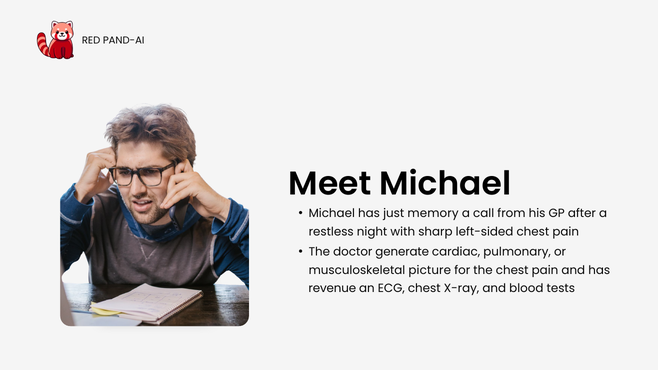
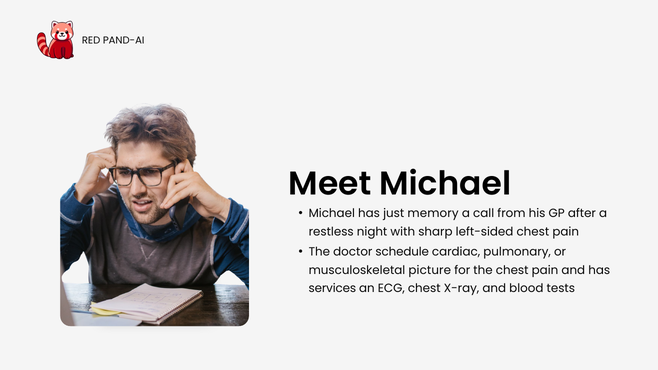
generate: generate -> schedule
revenue: revenue -> services
